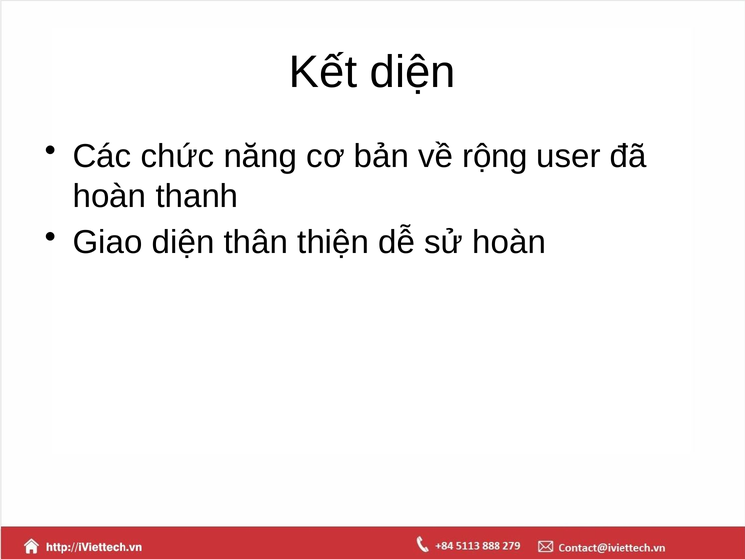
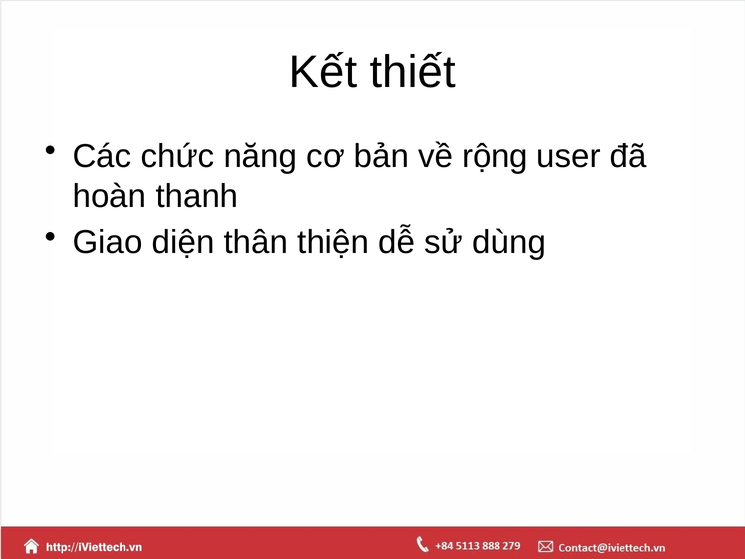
Kết diện: diện -> thiết
sử hoàn: hoàn -> dùng
